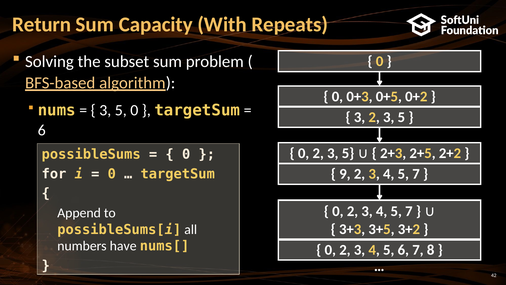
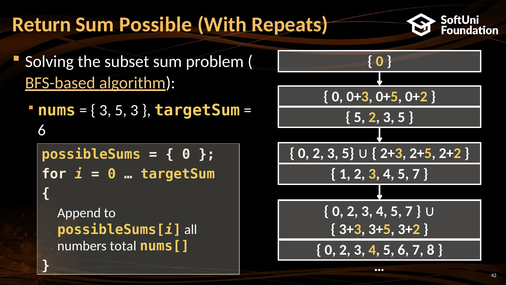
Capacity: Capacity -> Possible
5 0: 0 -> 3
3 at (360, 117): 3 -> 5
9: 9 -> 1
have: have -> total
